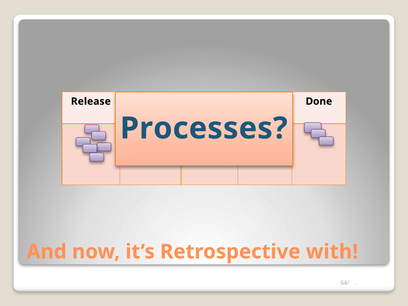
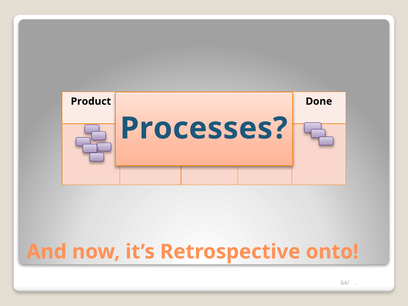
Release: Release -> Product
with: with -> onto
